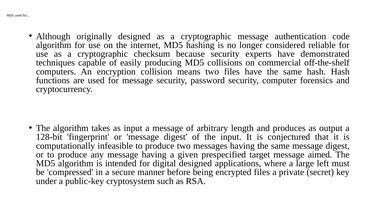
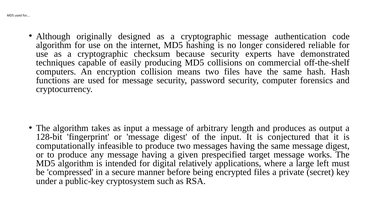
aimed: aimed -> works
digital designed: designed -> relatively
